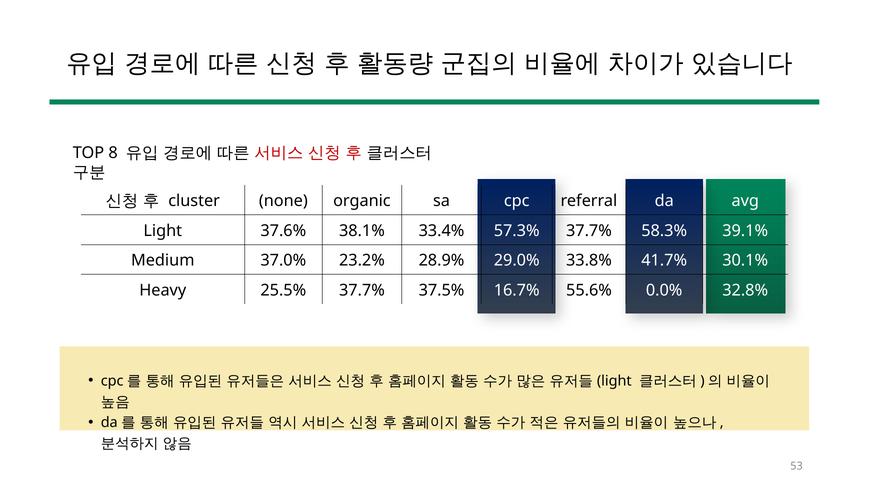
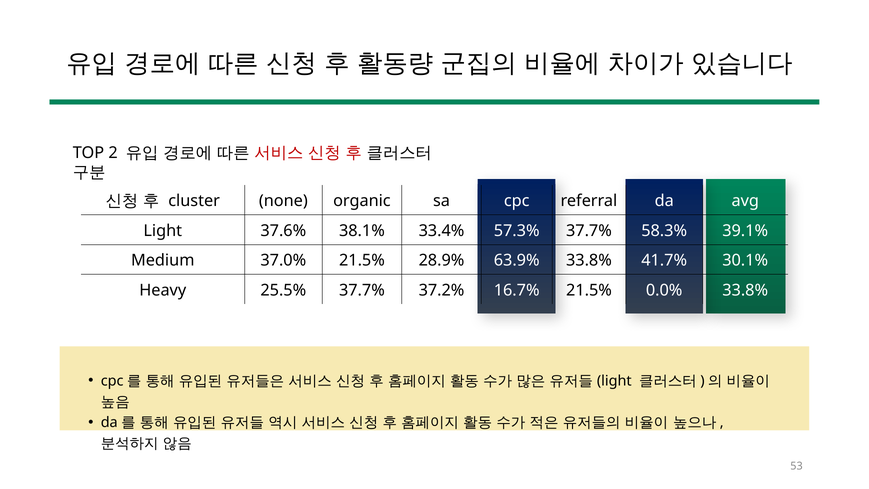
8: 8 -> 2
37.0% 23.2%: 23.2% -> 21.5%
29.0%: 29.0% -> 63.9%
37.5%: 37.5% -> 37.2%
16.7% 55.6%: 55.6% -> 21.5%
0.0% 32.8%: 32.8% -> 33.8%
